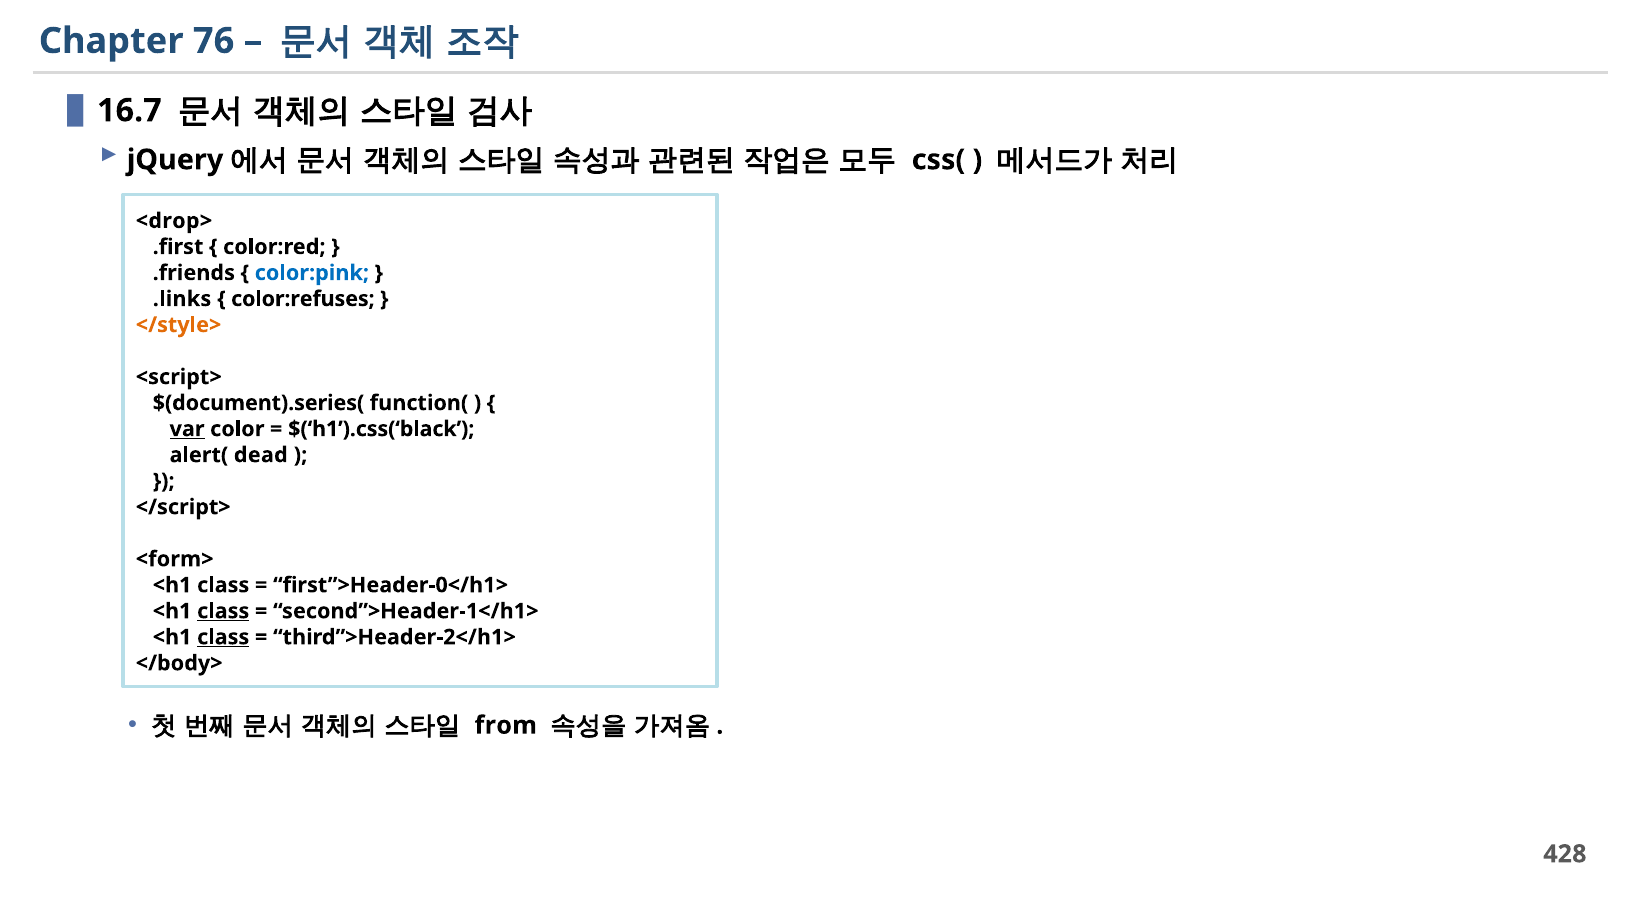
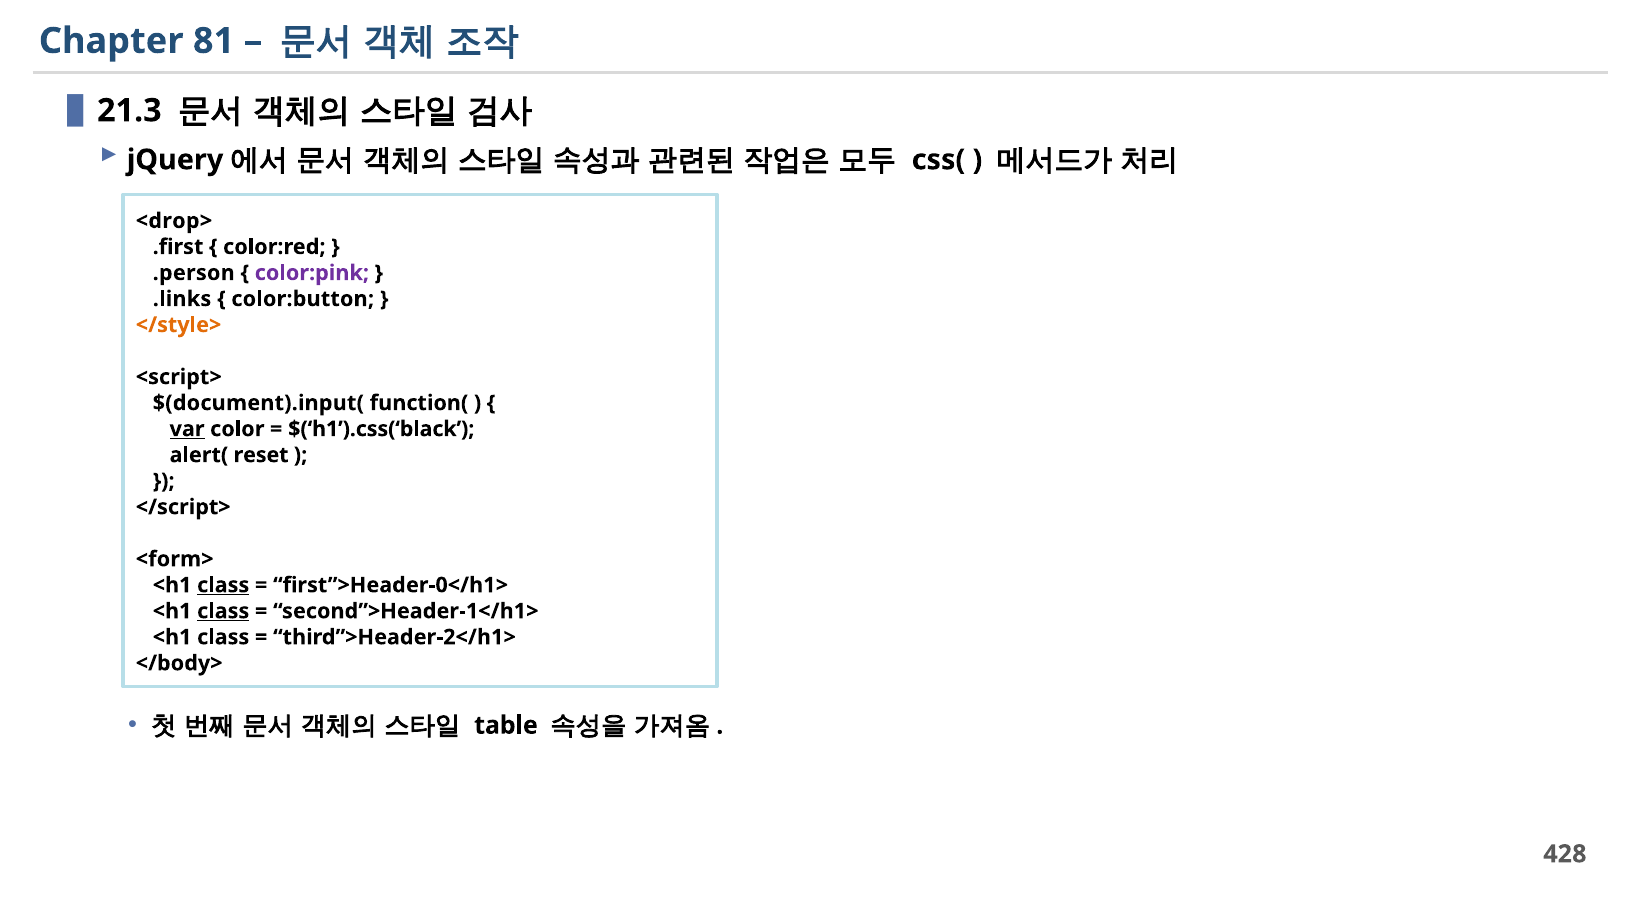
76: 76 -> 81
16.7: 16.7 -> 21.3
.friends: .friends -> .person
color:pink colour: blue -> purple
color:refuses: color:refuses -> color:button
$(document).series(: $(document).series( -> $(document).input(
dead: dead -> reset
class at (223, 585) underline: none -> present
class at (223, 637) underline: present -> none
from: from -> table
